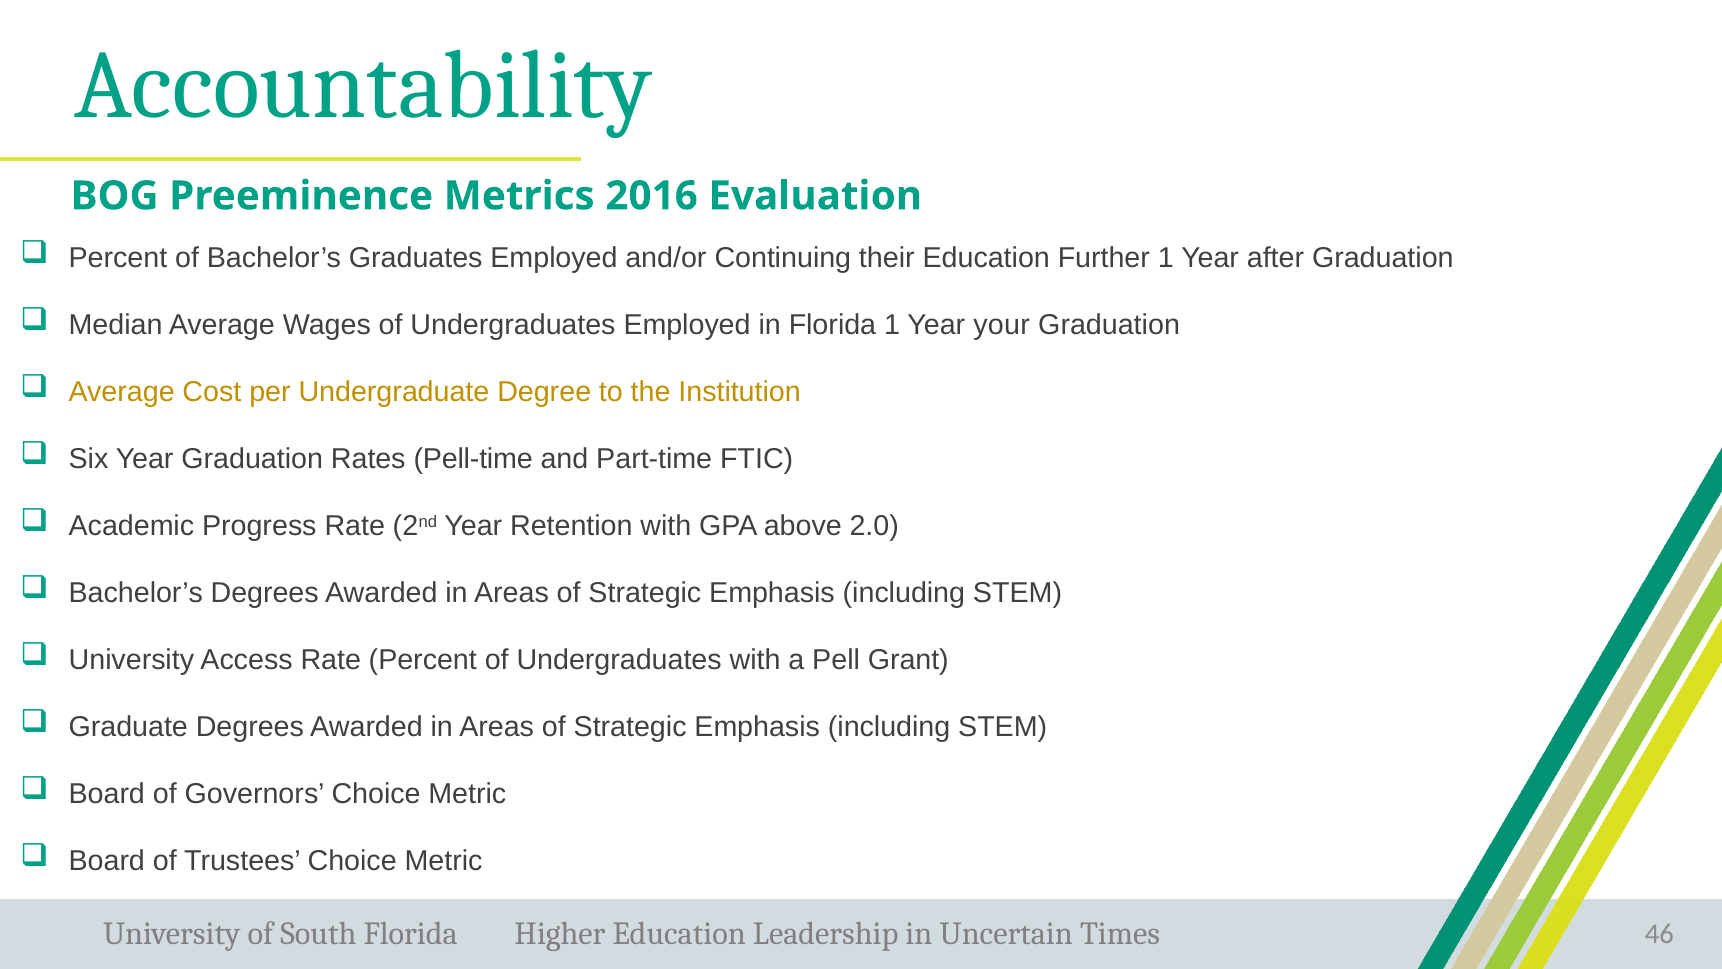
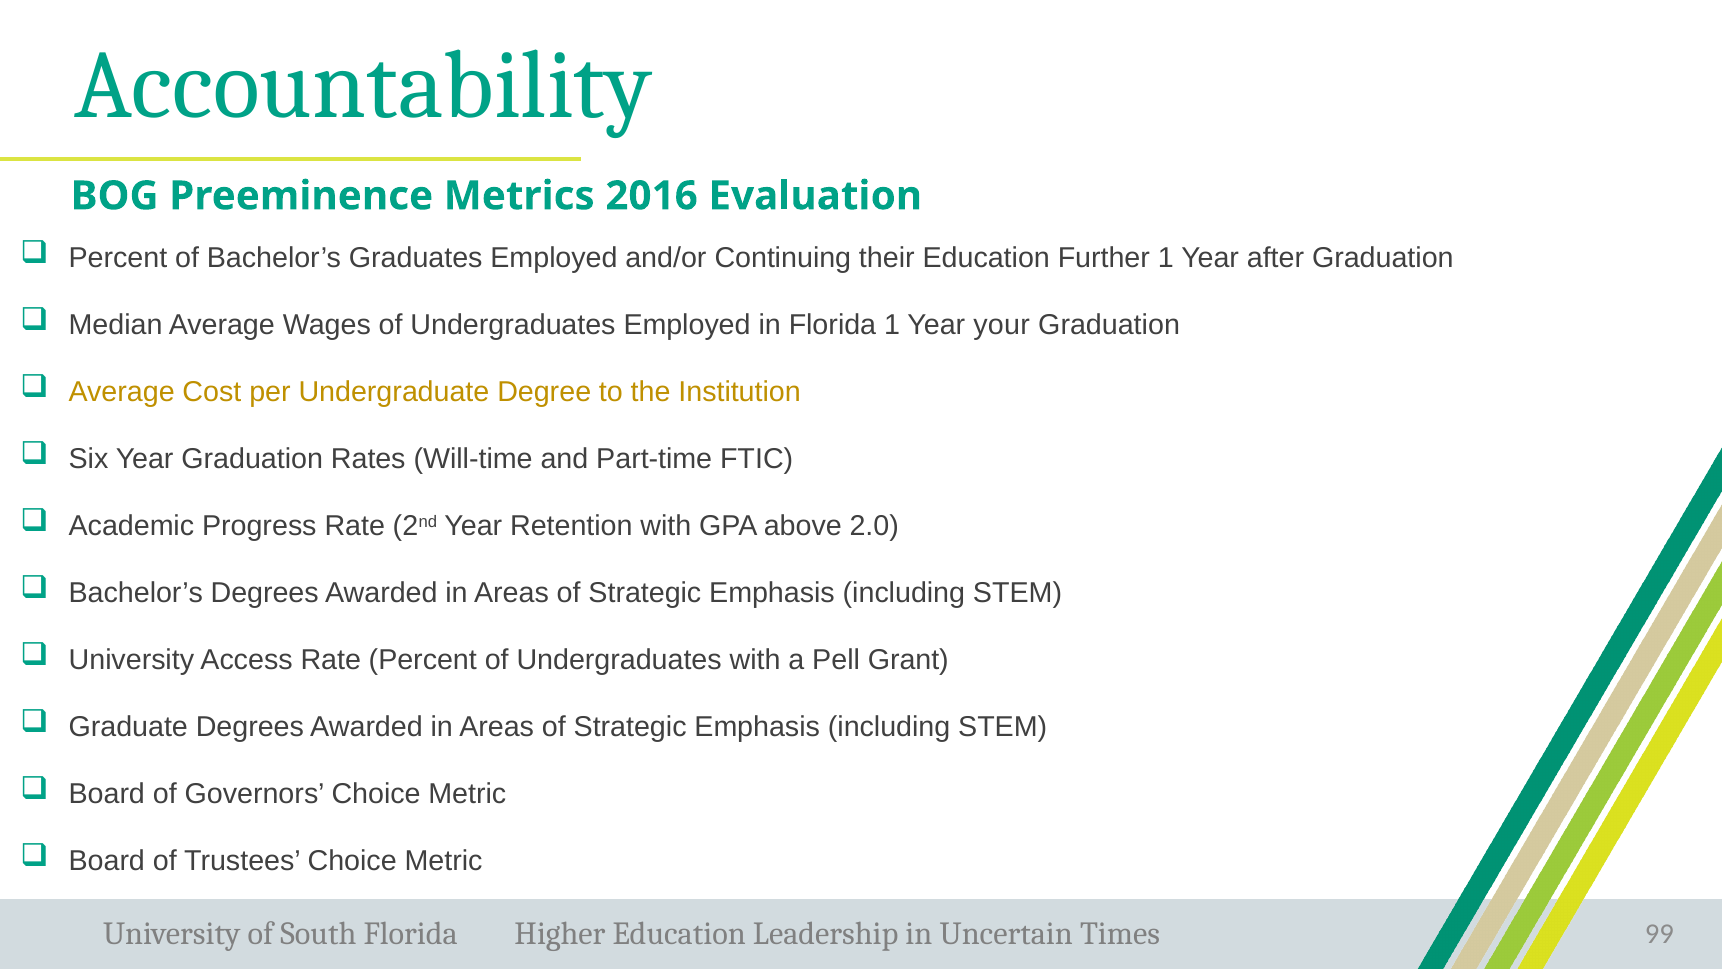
Pell-time: Pell-time -> Will-time
46: 46 -> 99
